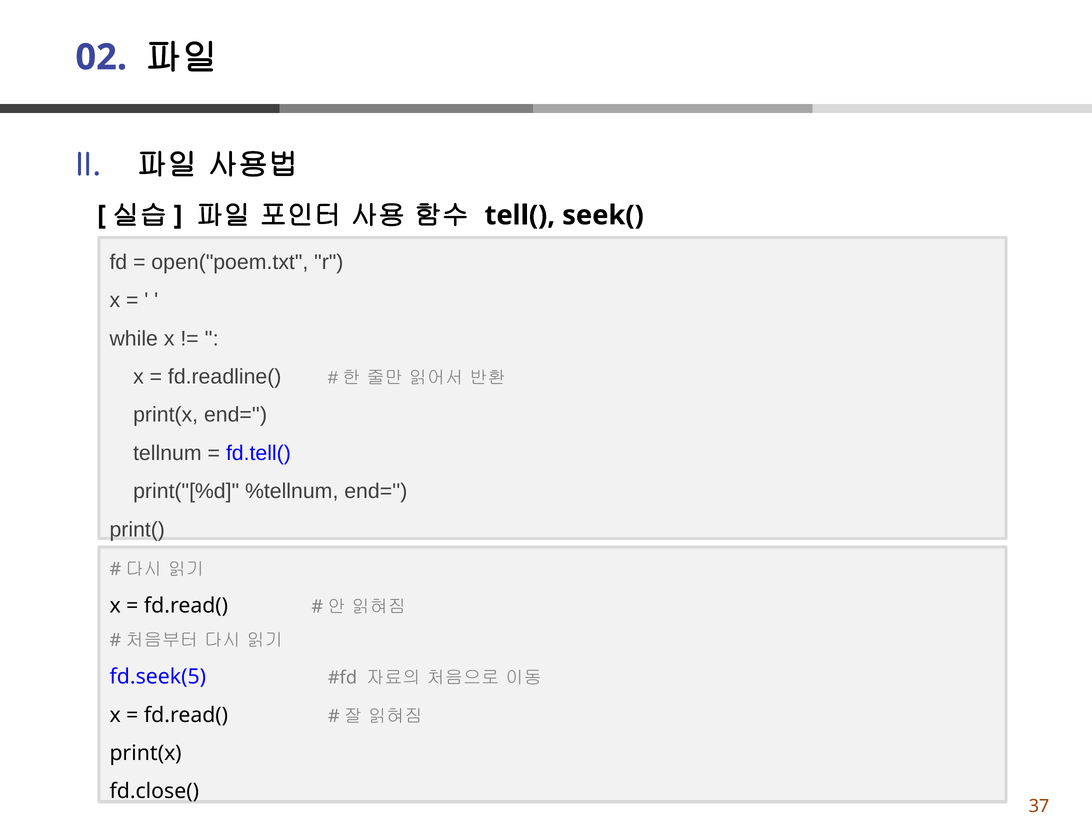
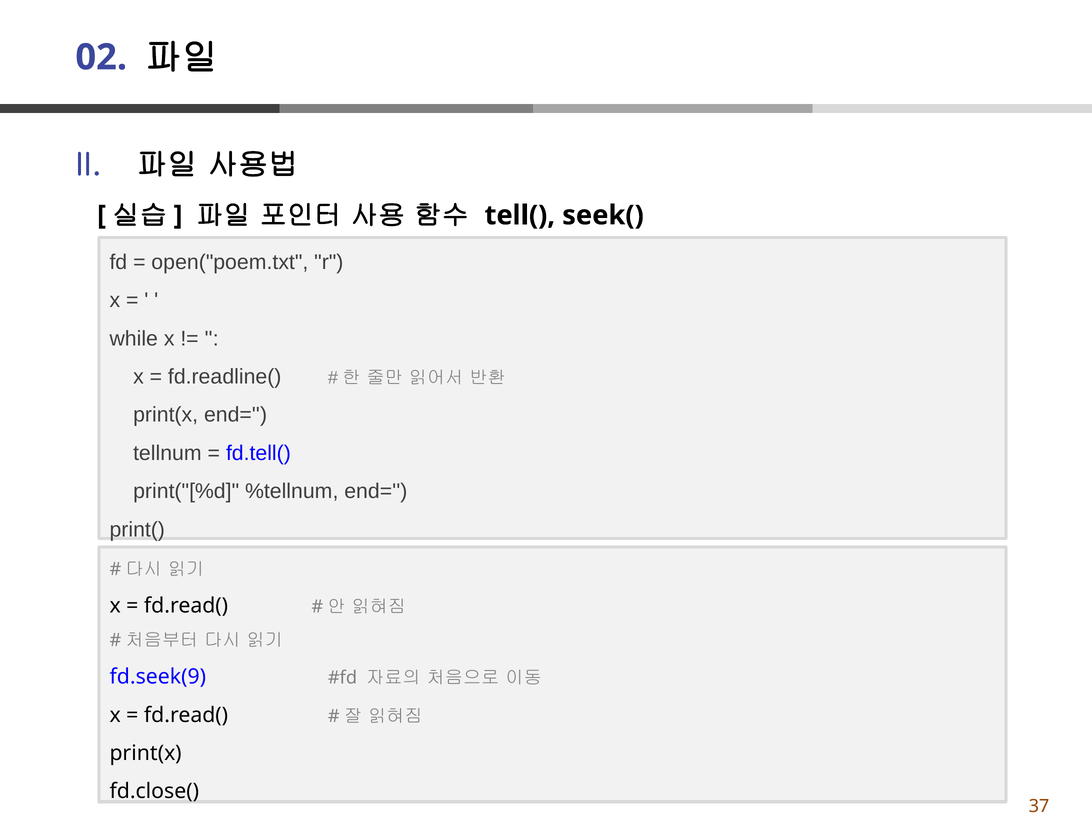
fd.seek(5: fd.seek(5 -> fd.seek(9
